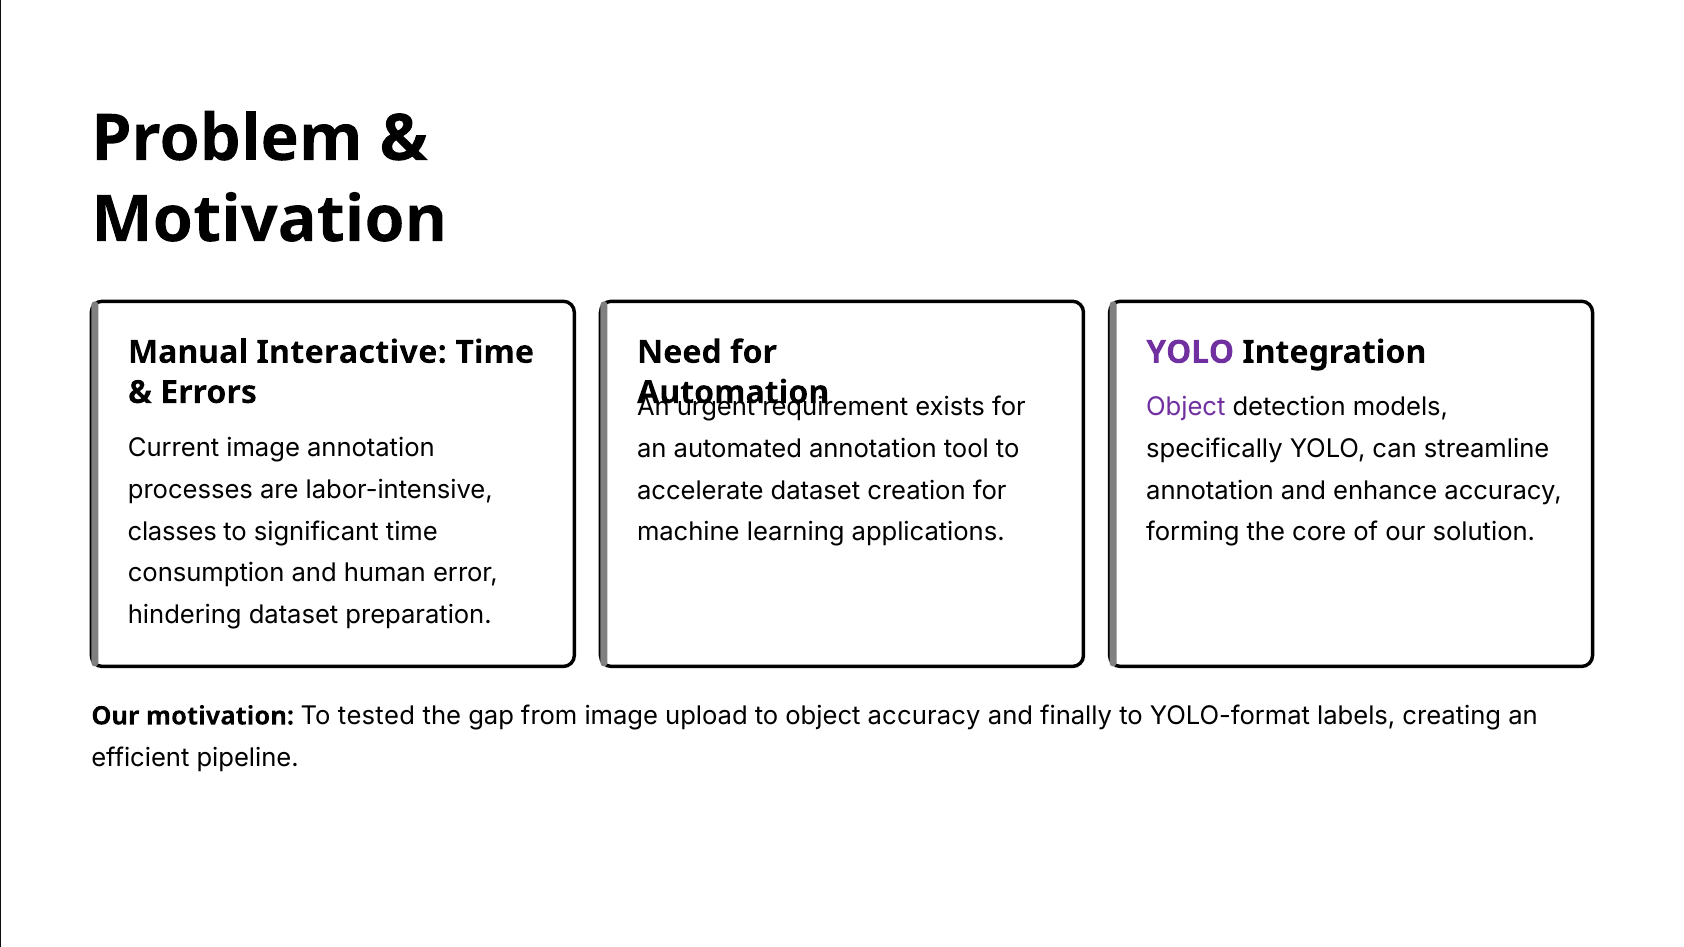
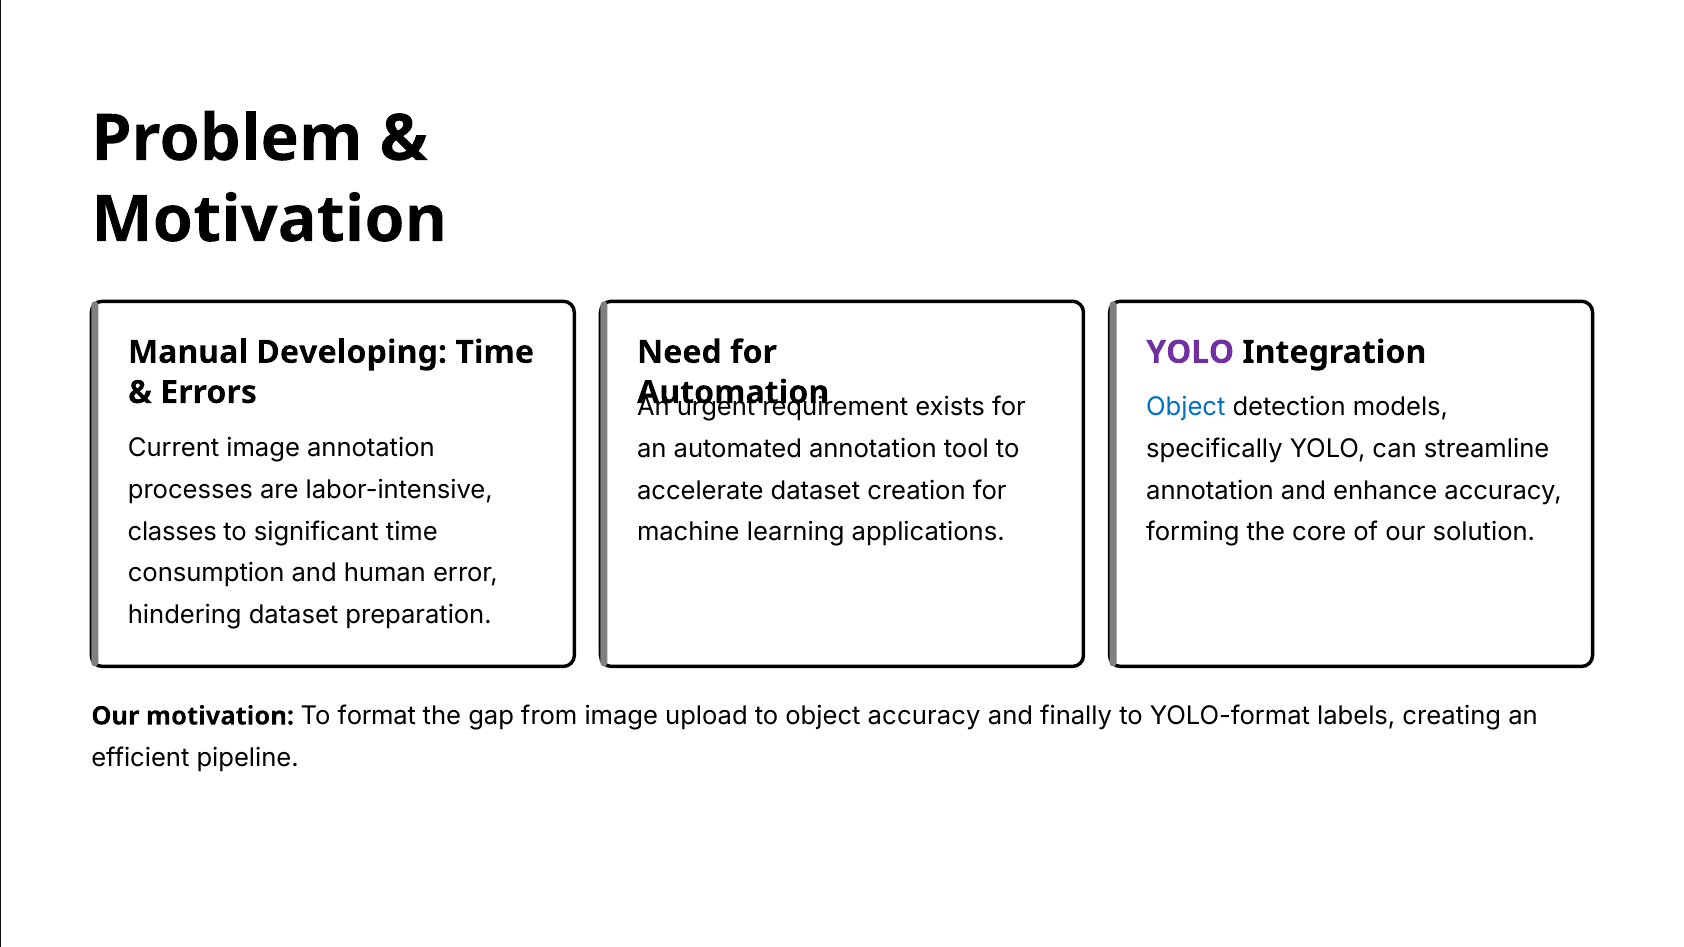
Interactive: Interactive -> Developing
Object at (1186, 408) colour: purple -> blue
tested: tested -> format
